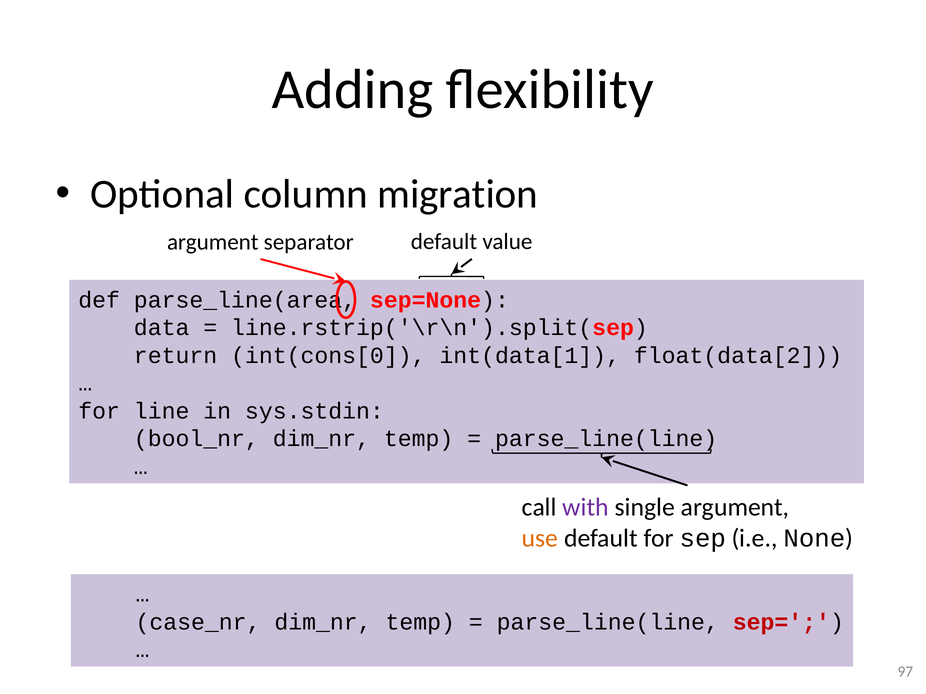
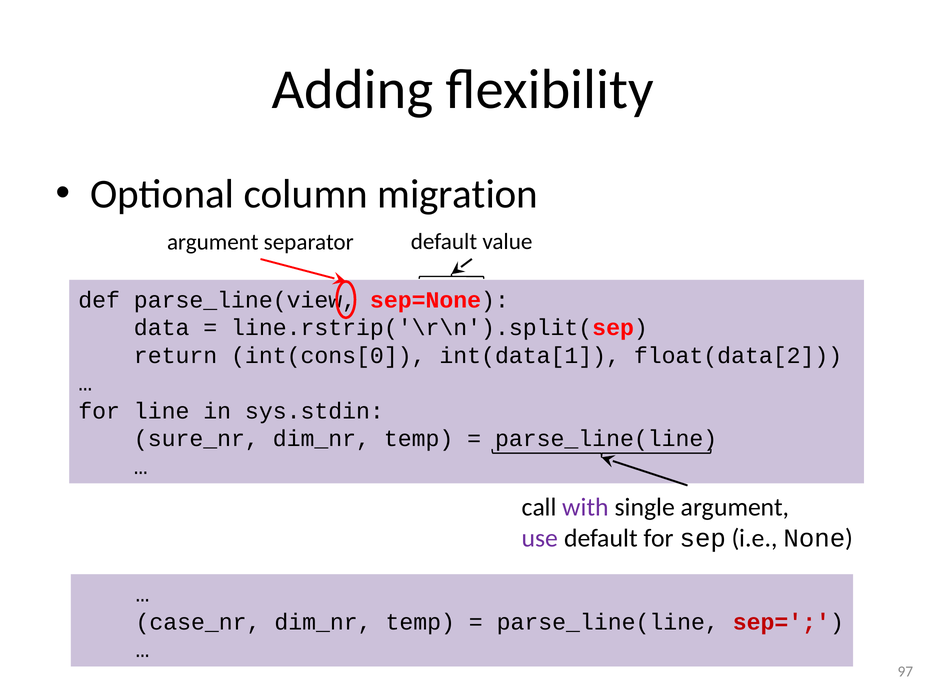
parse_line(area: parse_line(area -> parse_line(view
bool_nr: bool_nr -> sure_nr
use colour: orange -> purple
